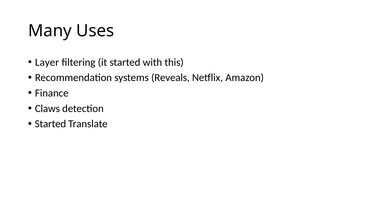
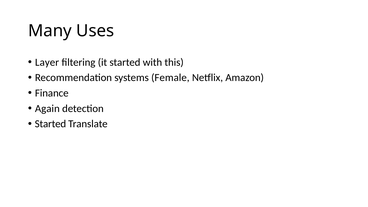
Reveals: Reveals -> Female
Claws: Claws -> Again
